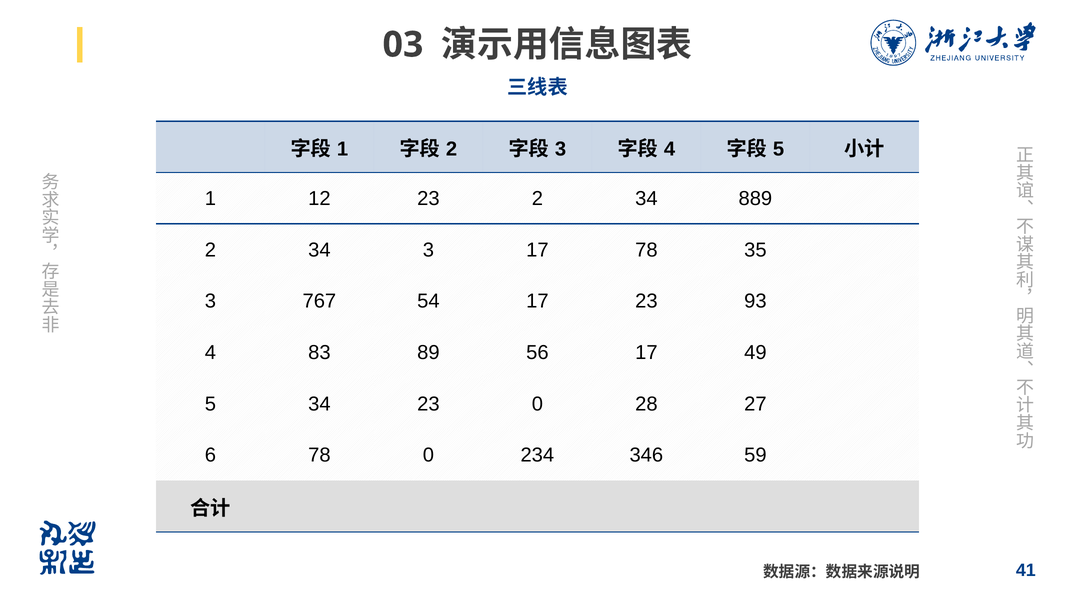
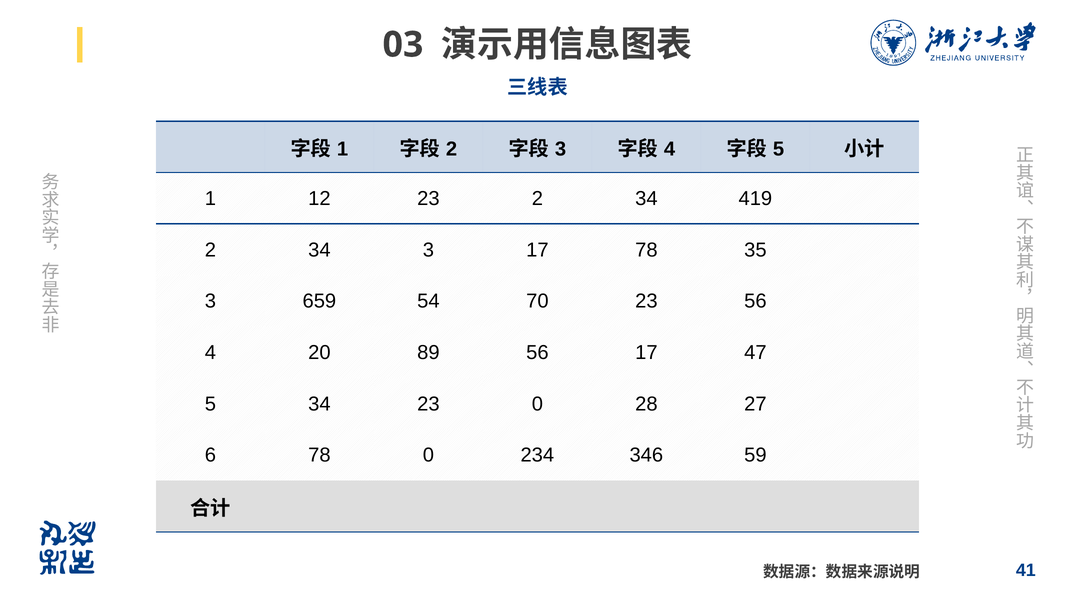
889: 889 -> 419
767: 767 -> 659
54 17: 17 -> 70
23 93: 93 -> 56
83: 83 -> 20
49: 49 -> 47
